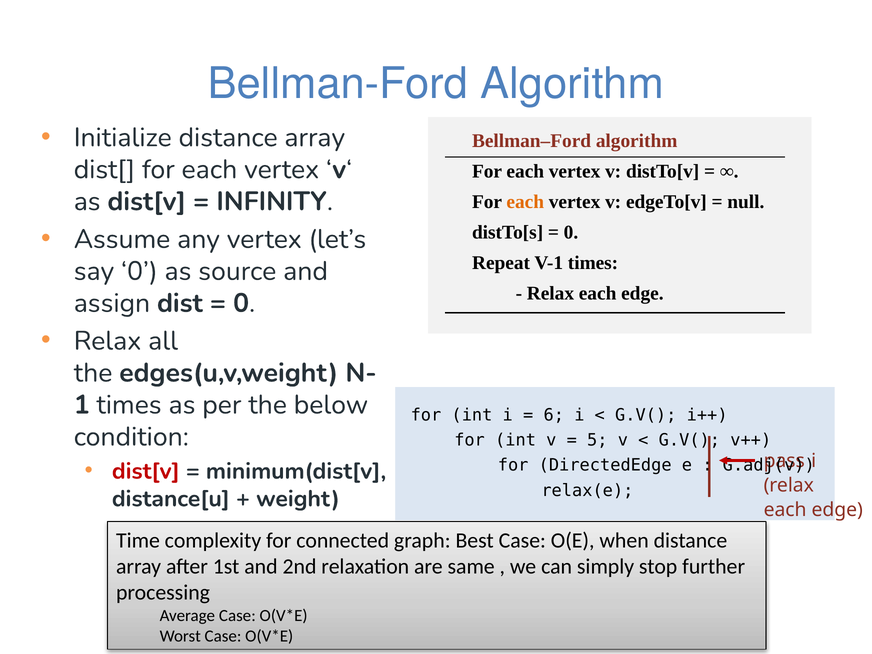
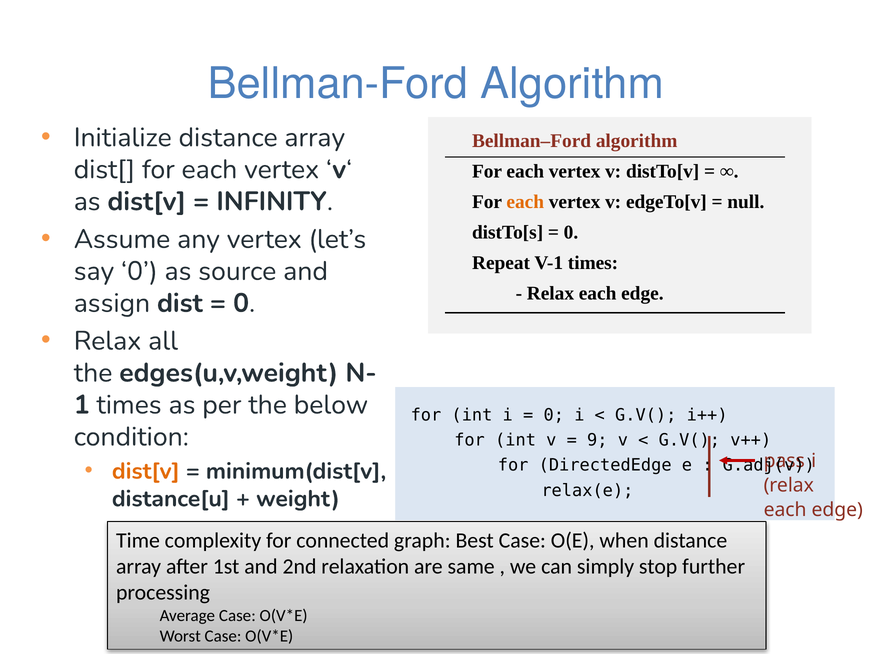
6 at (554, 415): 6 -> 0
5: 5 -> 9
dist[v at (146, 471) colour: red -> orange
